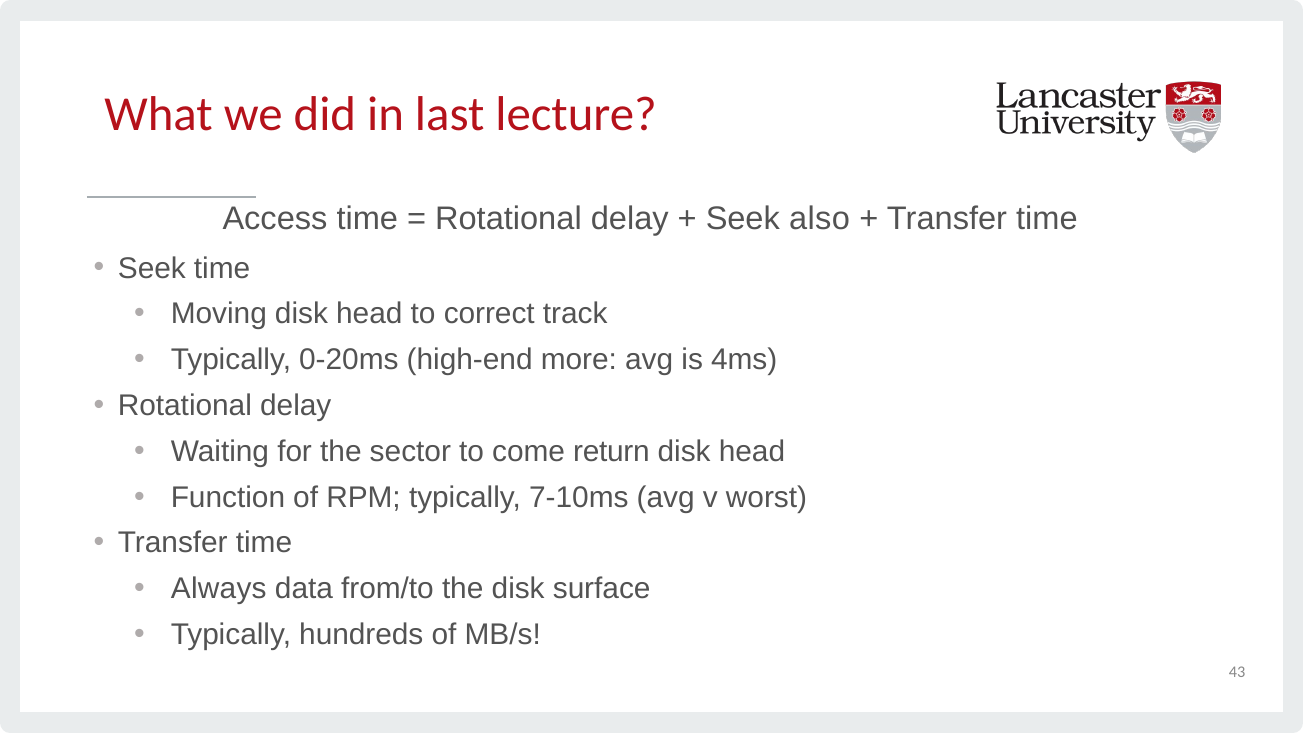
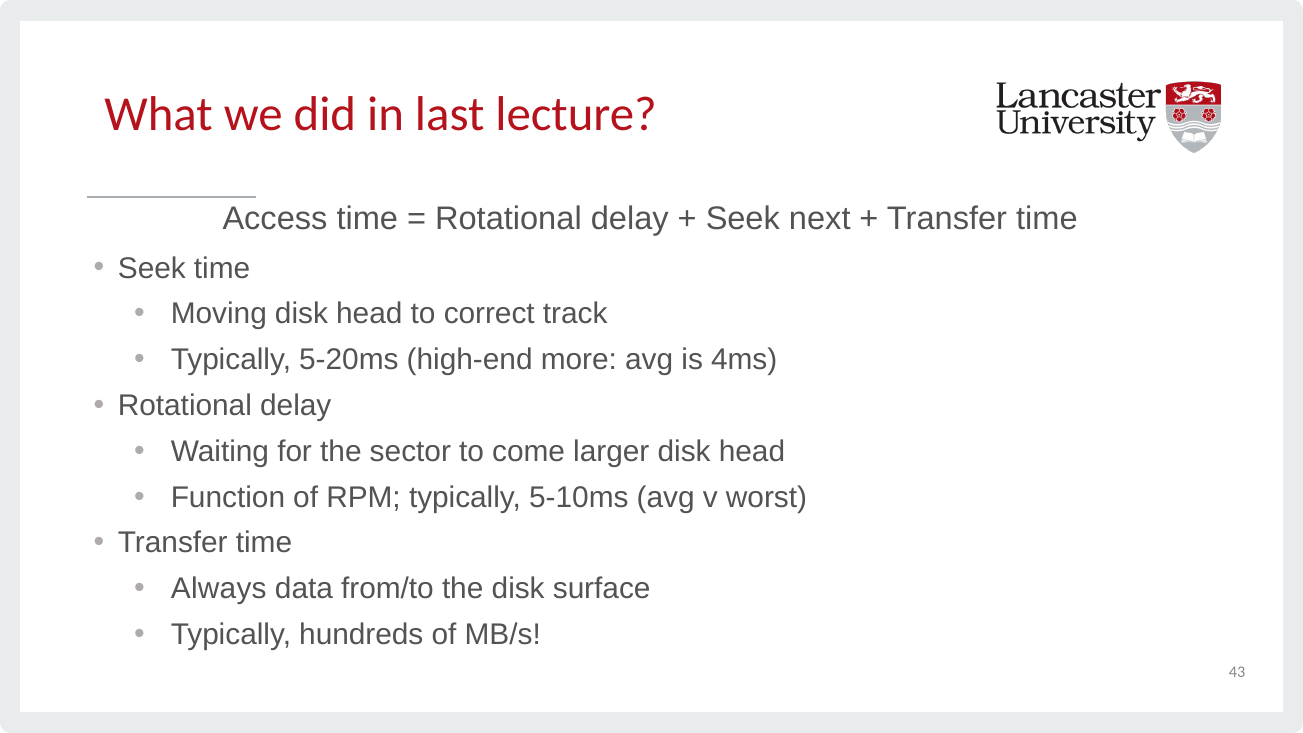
also: also -> next
0-20ms: 0-20ms -> 5-20ms
return: return -> larger
7-10ms: 7-10ms -> 5-10ms
